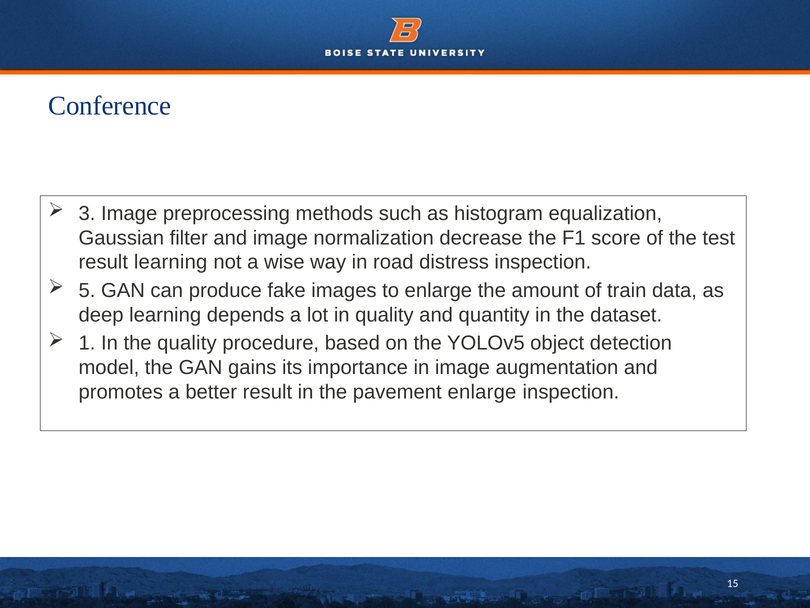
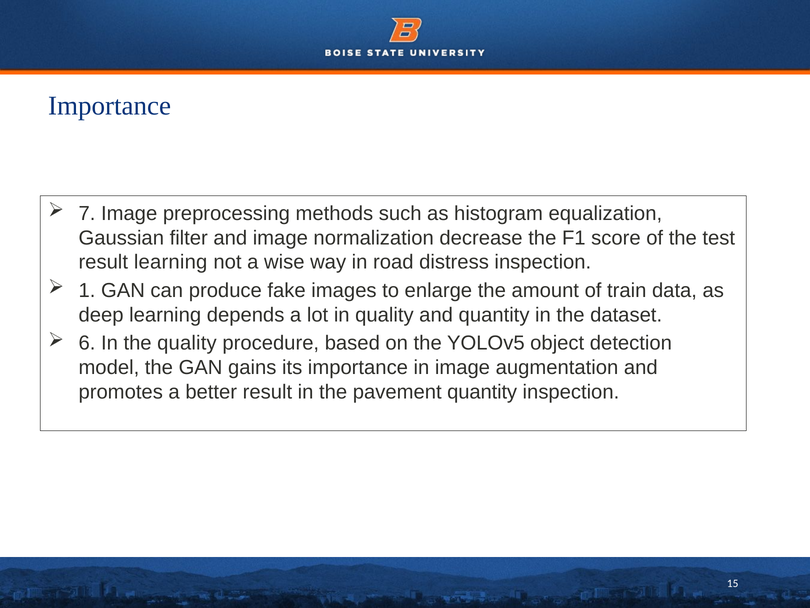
Conference at (110, 106): Conference -> Importance
3: 3 -> 7
5: 5 -> 1
1: 1 -> 6
pavement enlarge: enlarge -> quantity
